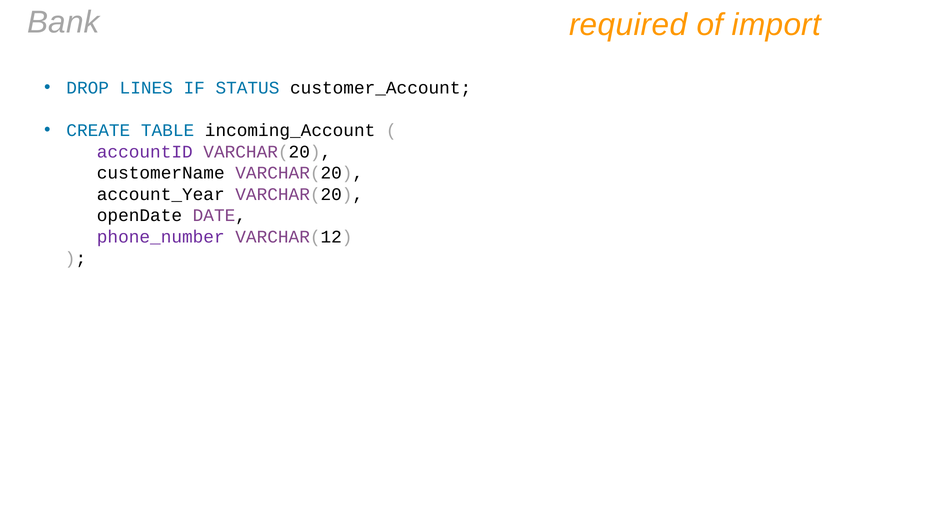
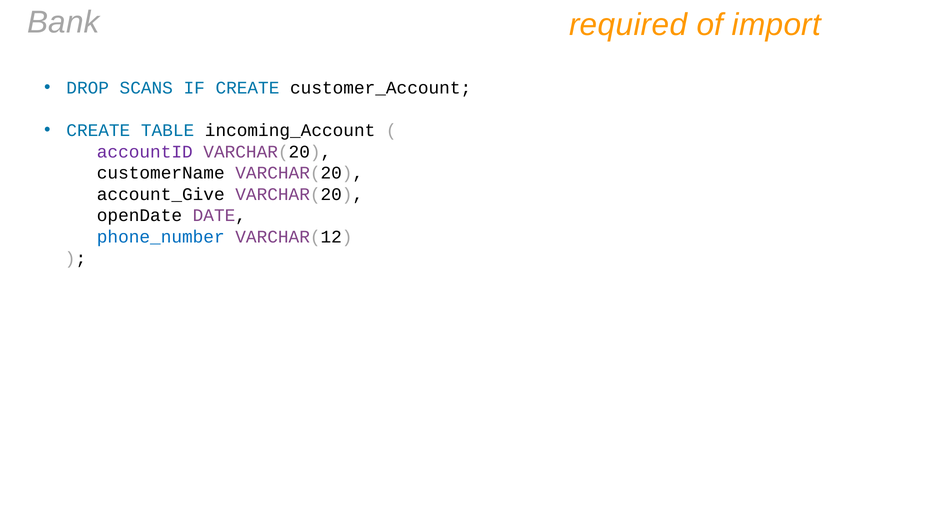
LINES: LINES -> SCANS
IF STATUS: STATUS -> CREATE
account_Year: account_Year -> account_Give
phone_number colour: purple -> blue
